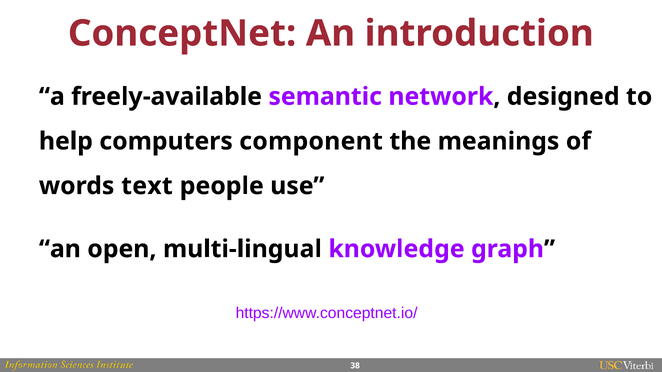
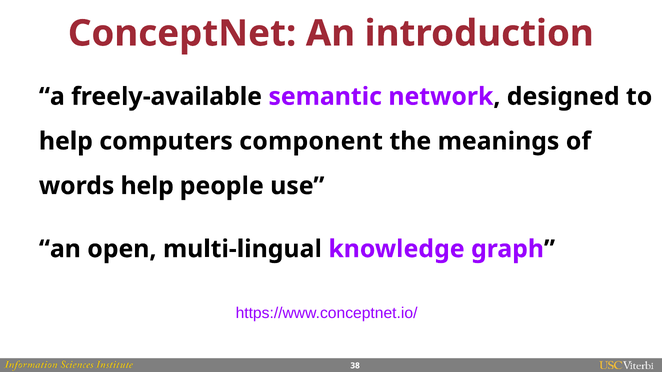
words text: text -> help
